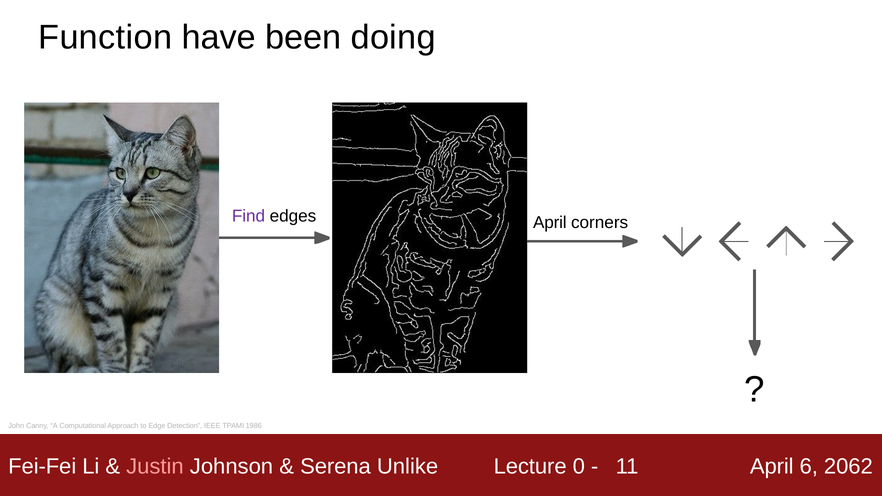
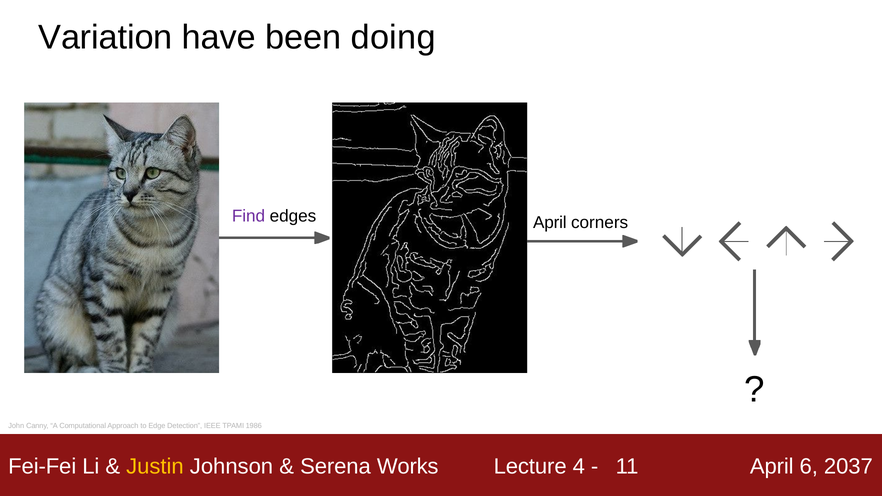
Function: Function -> Variation
Justin colour: pink -> yellow
Unlike: Unlike -> Works
0: 0 -> 4
2062: 2062 -> 2037
